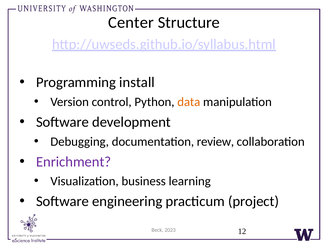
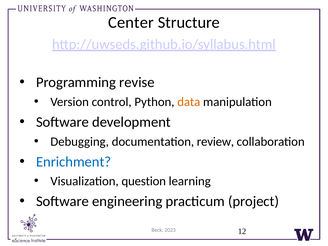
install: install -> revise
Enrichment colour: purple -> blue
business: business -> question
